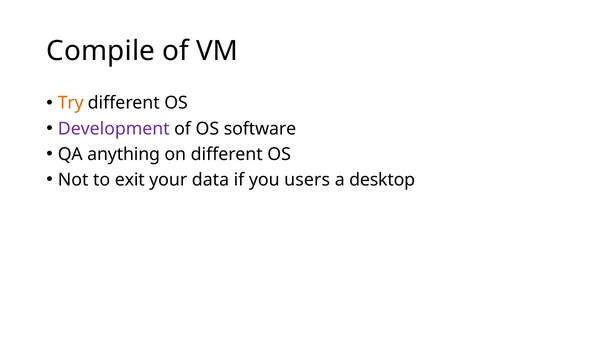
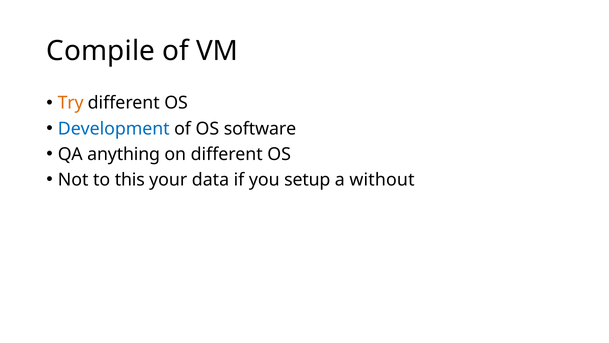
Development colour: purple -> blue
exit: exit -> this
users: users -> setup
desktop: desktop -> without
